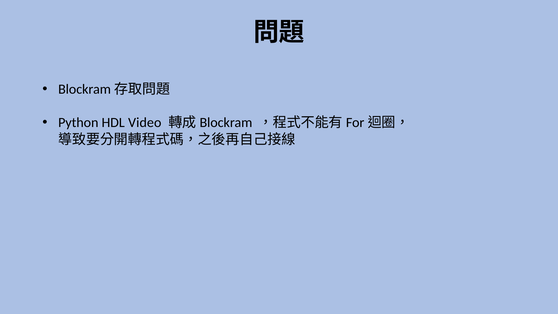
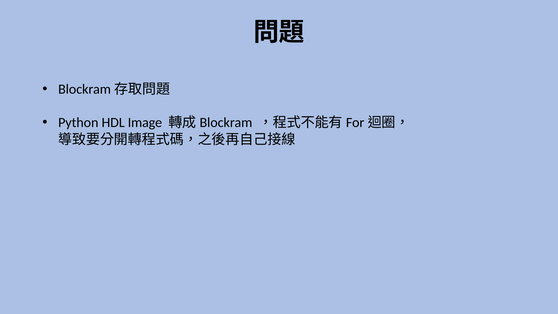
Video: Video -> Image
